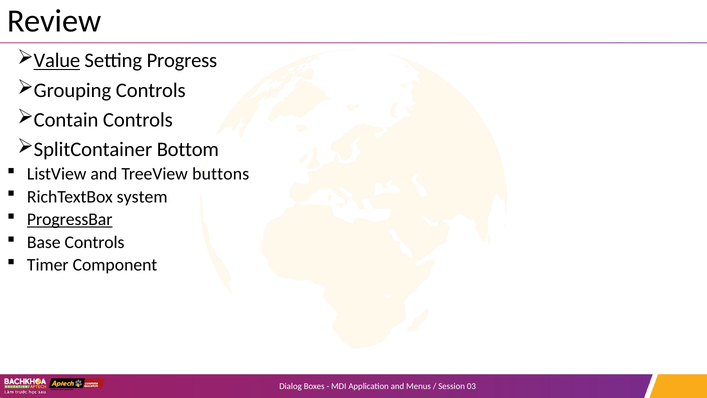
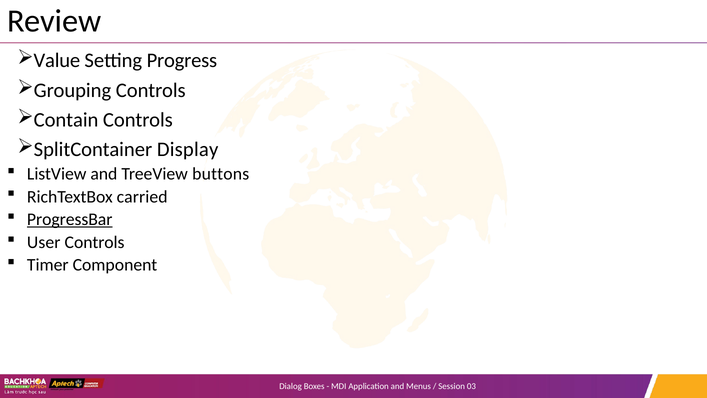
Value underline: present -> none
Bottom: Bottom -> Display
system: system -> carried
Base: Base -> User
